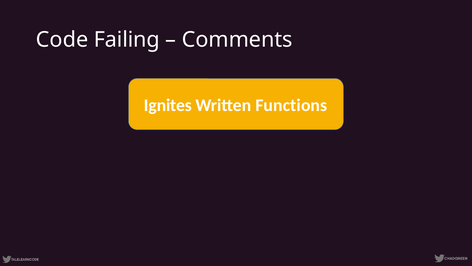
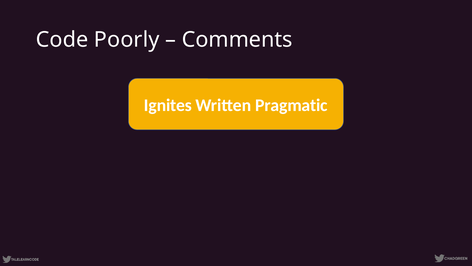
Failing: Failing -> Poorly
Functions: Functions -> Pragmatic
